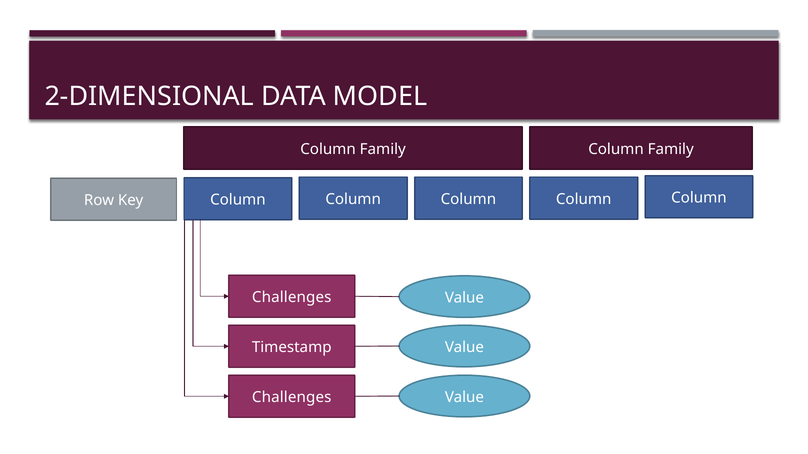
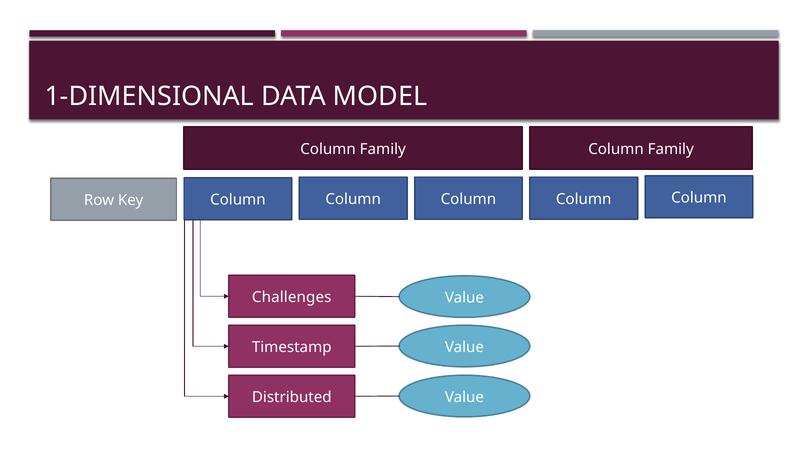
2-DIMENSIONAL: 2-DIMENSIONAL -> 1-DIMENSIONAL
Challenges at (292, 398): Challenges -> Distributed
